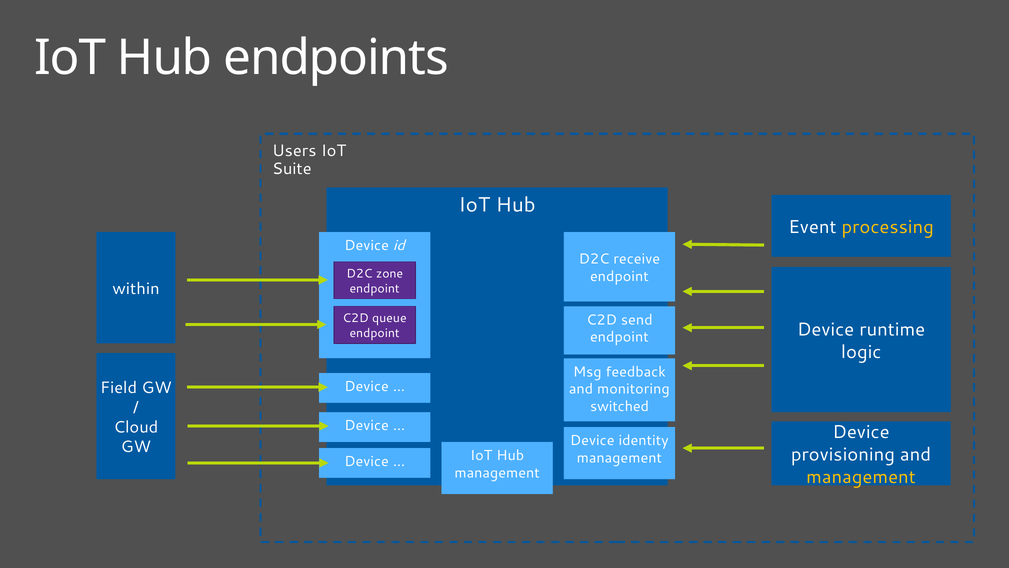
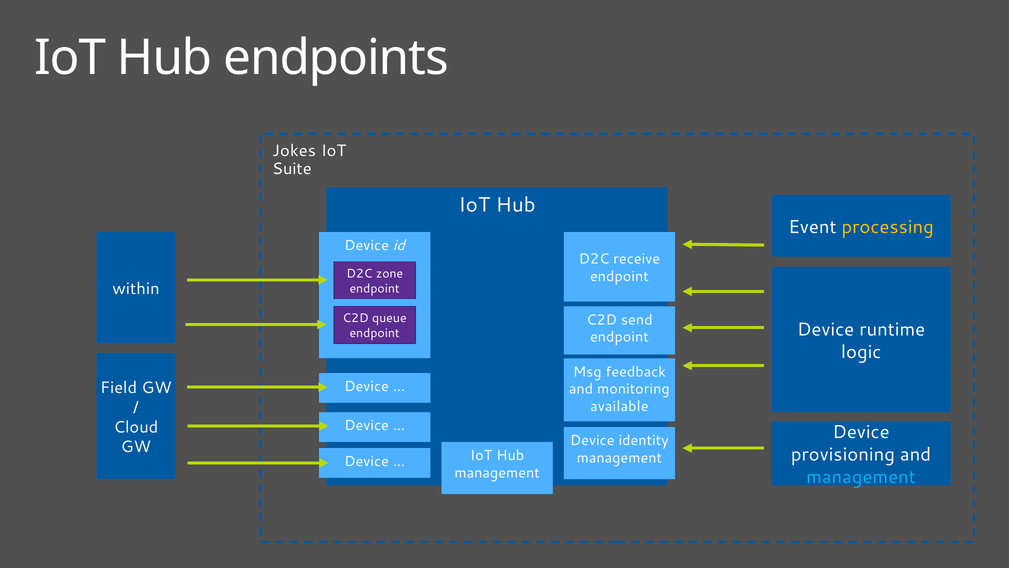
Users: Users -> Jokes
switched: switched -> available
management at (861, 476) colour: yellow -> light blue
